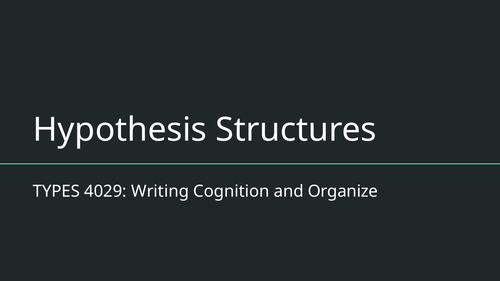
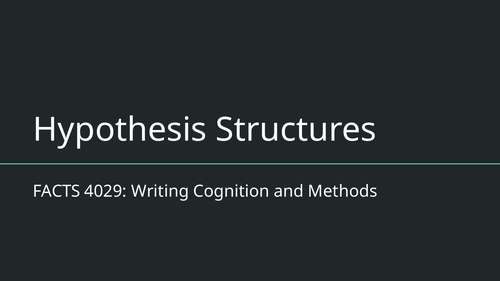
TYPES: TYPES -> FACTS
Organize: Organize -> Methods
